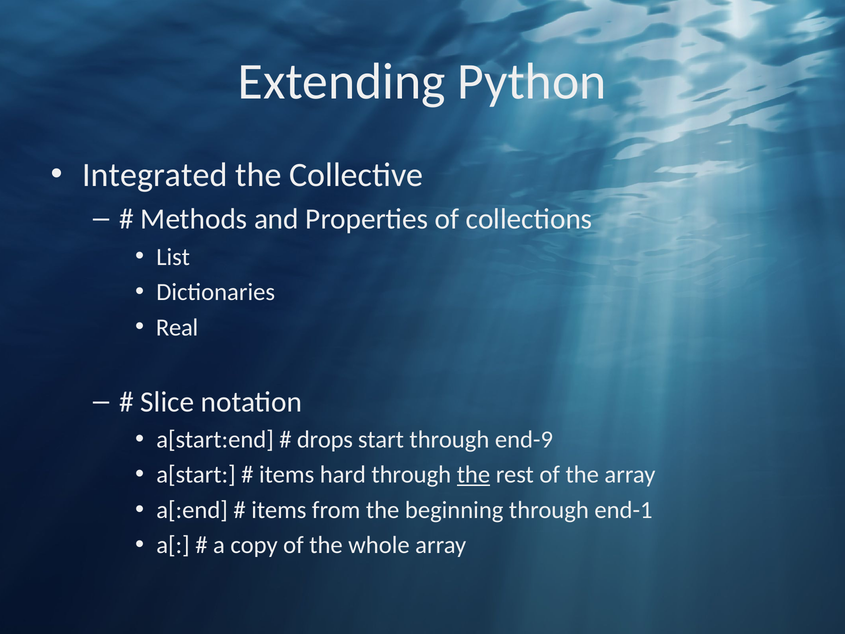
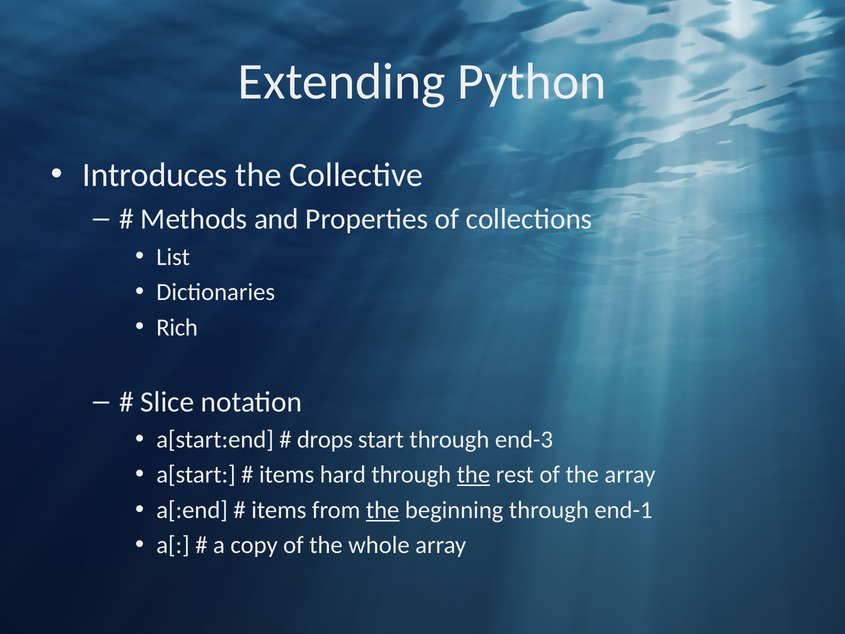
Integrated: Integrated -> Introduces
Real: Real -> Rich
end-9: end-9 -> end-3
the at (383, 510) underline: none -> present
